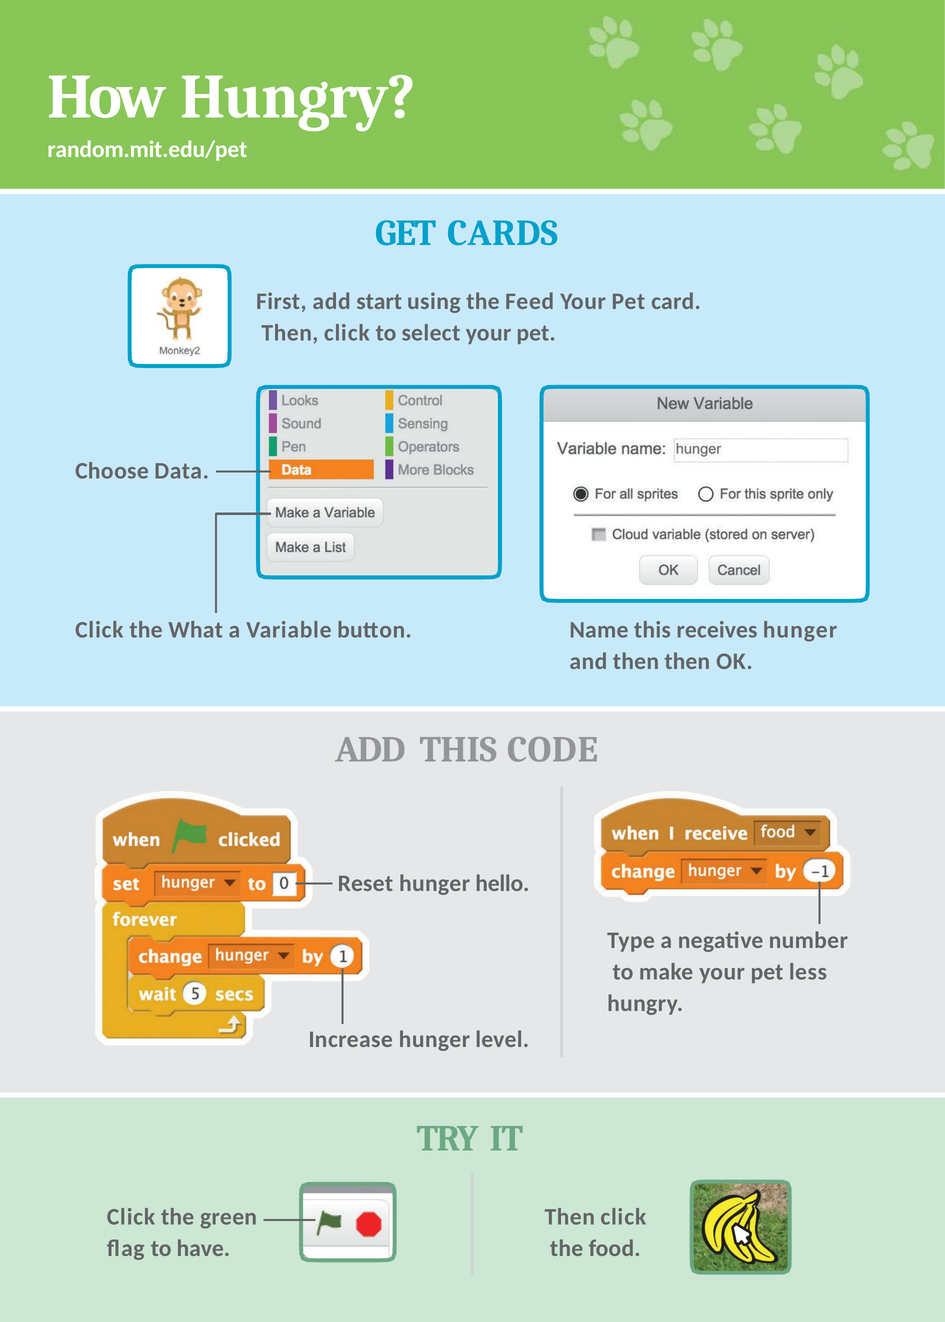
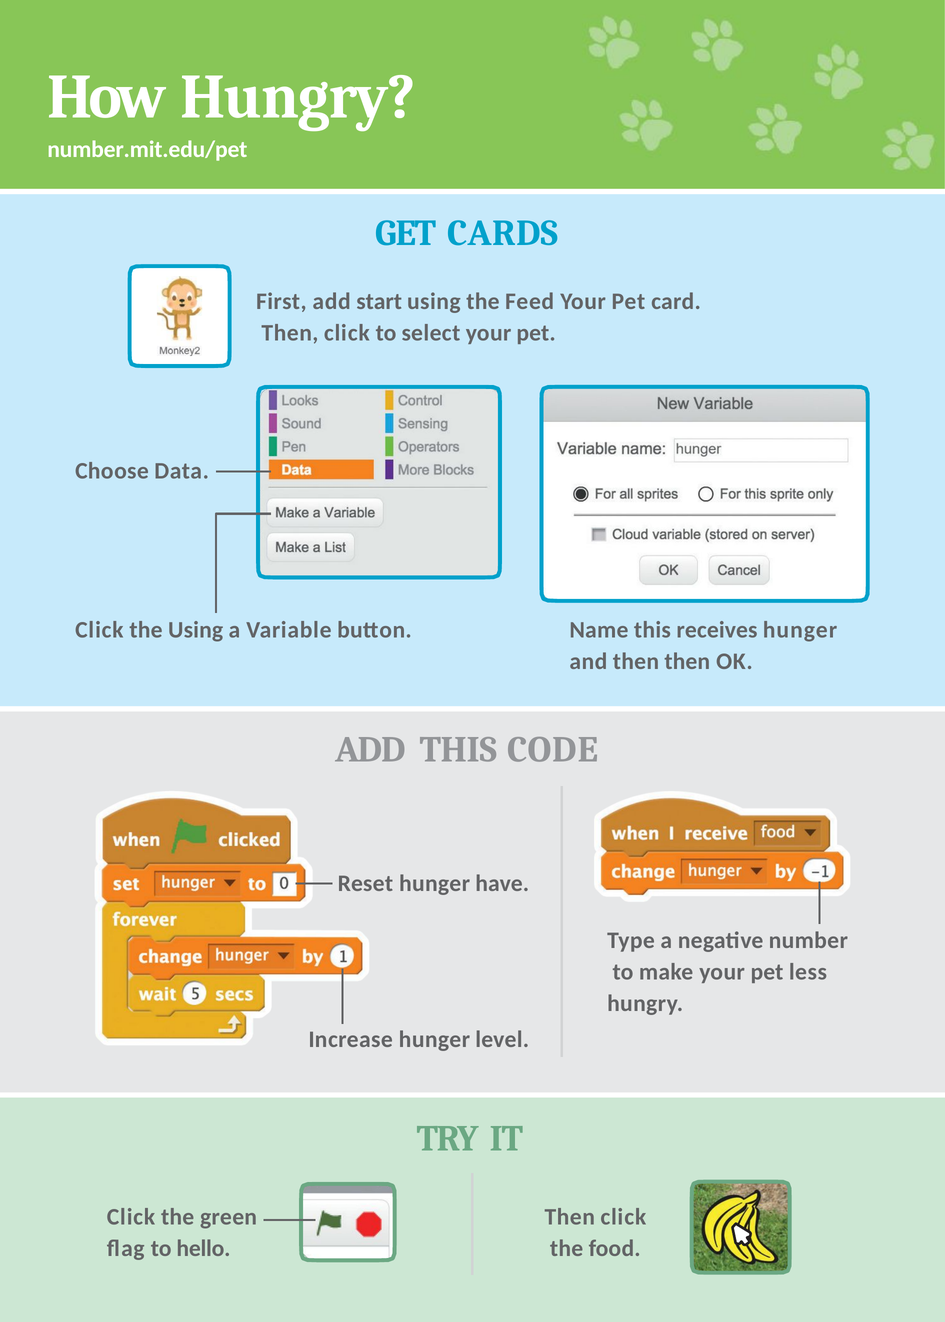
random.mit.edu/pet: random.mit.edu/pet -> number.mit.edu/pet
the What: What -> Using
hello: hello -> have
have: have -> hello
